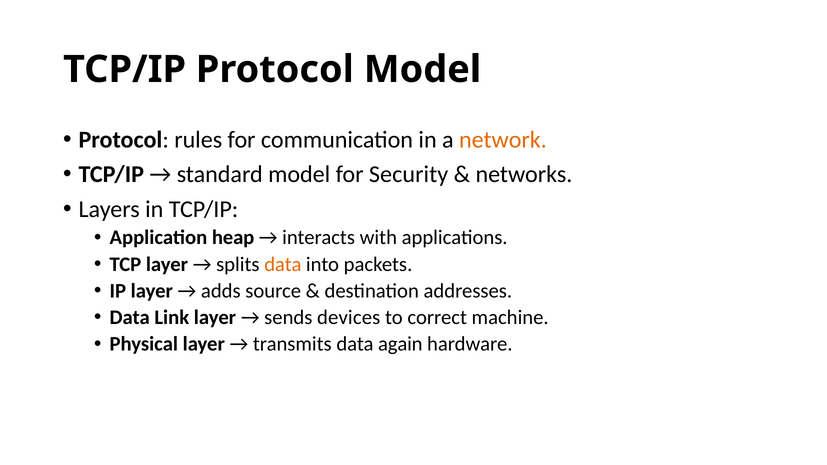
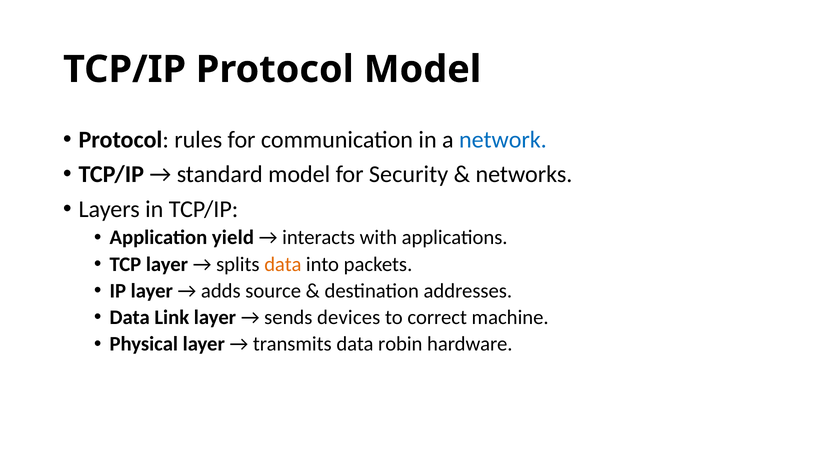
network colour: orange -> blue
heap: heap -> yield
again: again -> robin
